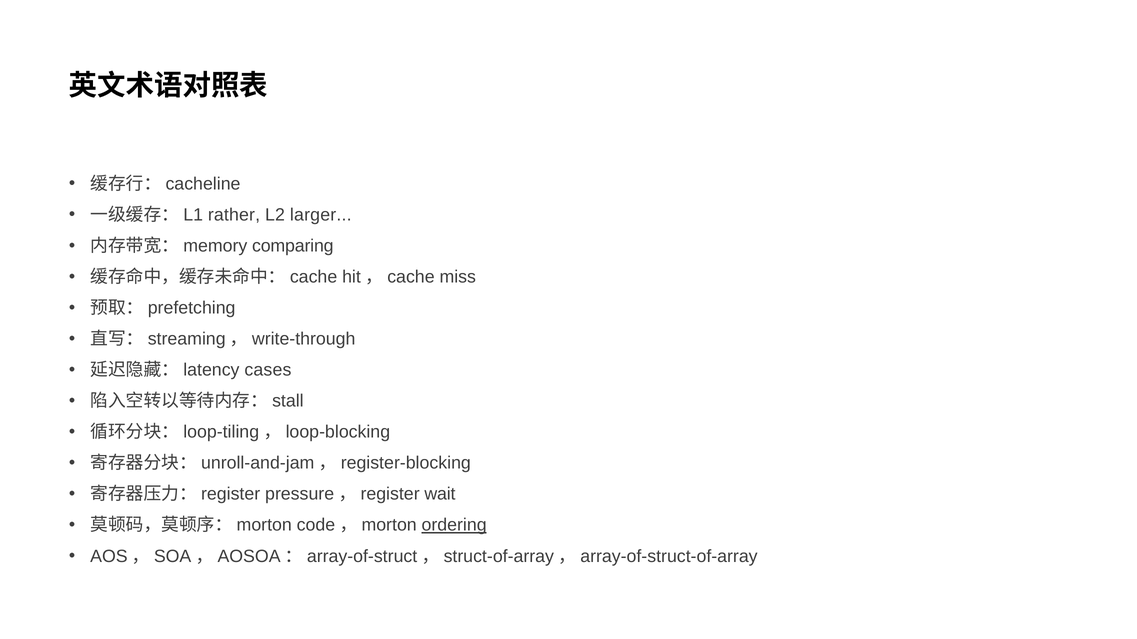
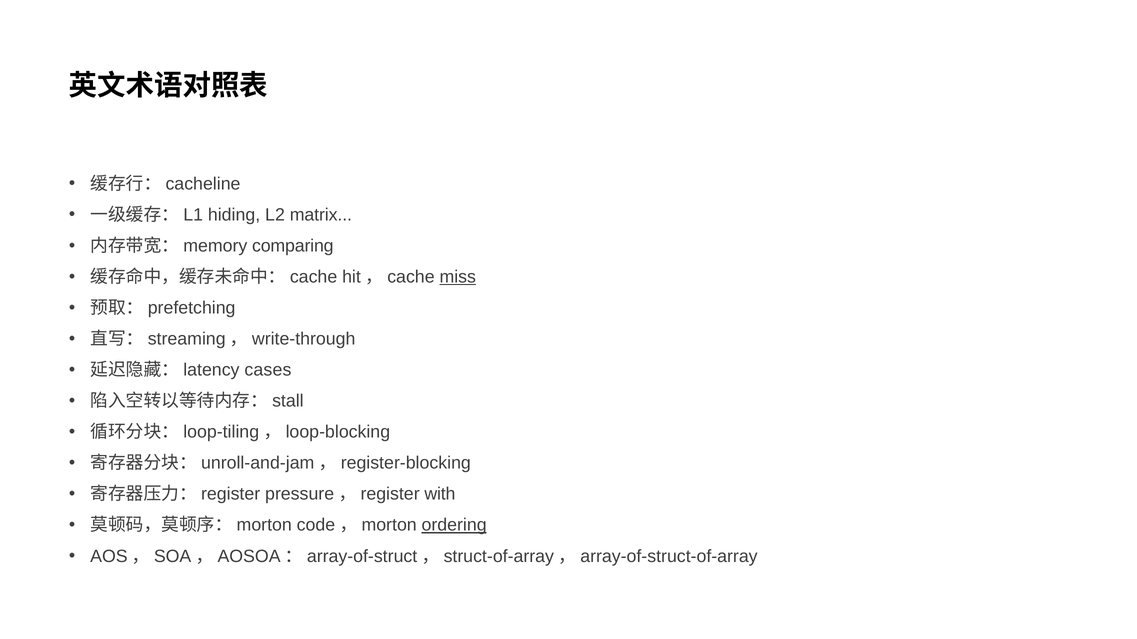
rather: rather -> hiding
larger: larger -> matrix
miss underline: none -> present
wait: wait -> with
